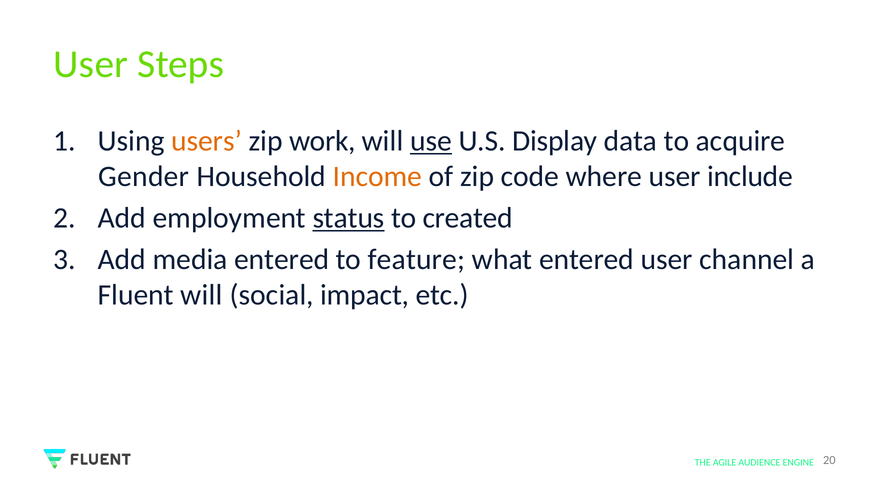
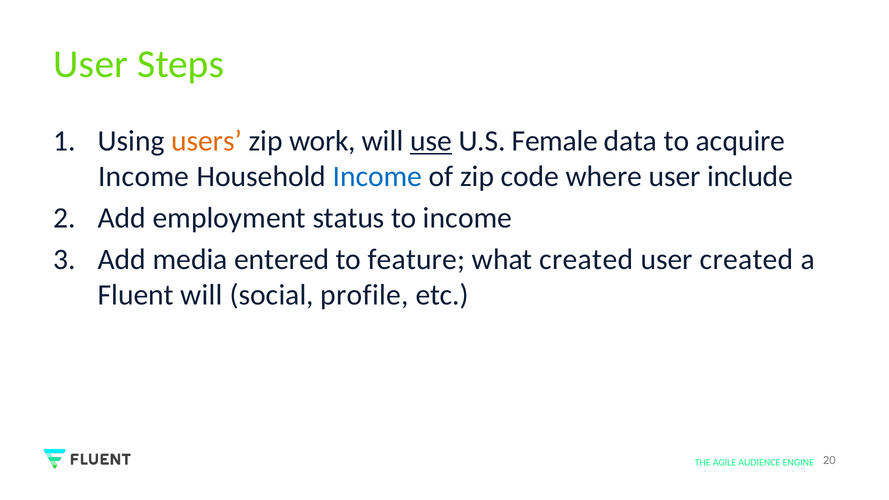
Display: Display -> Female
Gender at (144, 177): Gender -> Income
Income at (377, 177) colour: orange -> blue
status underline: present -> none
to created: created -> income
what entered: entered -> created
user channel: channel -> created
impact: impact -> profile
